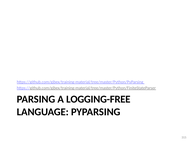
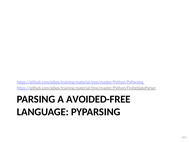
LOGGING-FREE: LOGGING-FREE -> AVOIDED-FREE
